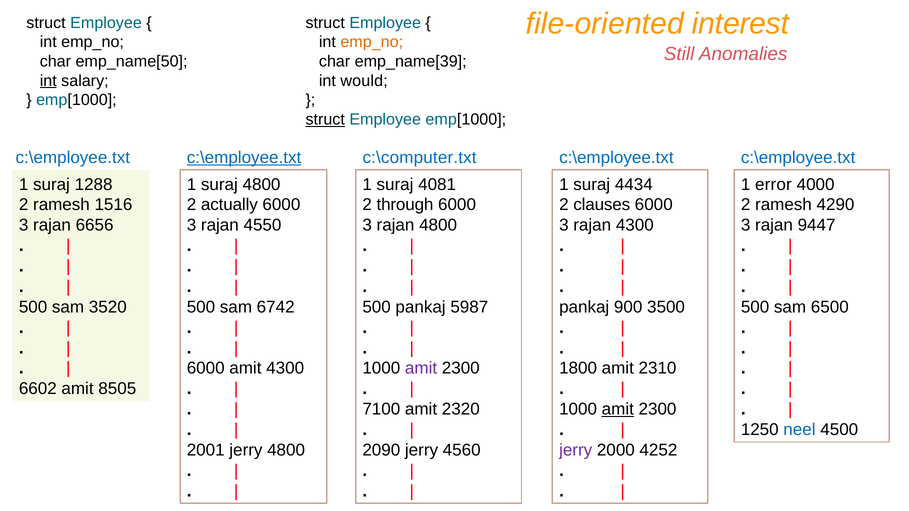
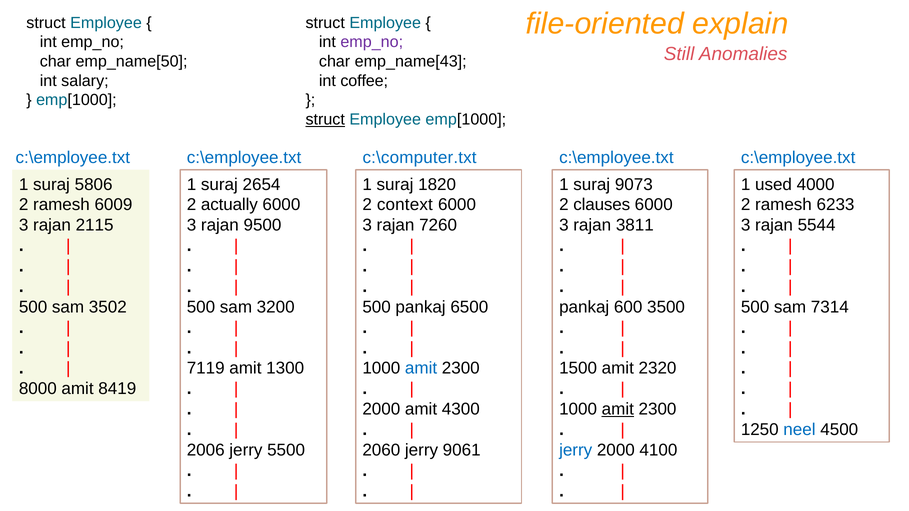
interest: interest -> explain
emp_no at (372, 42) colour: orange -> purple
emp_name[39: emp_name[39 -> emp_name[43
int at (48, 81) underline: present -> none
would: would -> coffee
c:\employee.txt at (244, 158) underline: present -> none
1288: 1288 -> 5806
suraj 4800: 4800 -> 2654
4081: 4081 -> 1820
4434: 4434 -> 9073
error: error -> used
1516: 1516 -> 6009
through: through -> context
4290: 4290 -> 6233
6656: 6656 -> 2115
4550: 4550 -> 9500
rajan 4800: 4800 -> 7260
rajan 4300: 4300 -> 3811
9447: 9447 -> 5544
3520: 3520 -> 3502
6742: 6742 -> 3200
5987: 5987 -> 6500
900: 900 -> 600
6500: 6500 -> 7314
6000 at (206, 369): 6000 -> 7119
amit 4300: 4300 -> 1300
amit at (421, 369) colour: purple -> blue
1800: 1800 -> 1500
2310: 2310 -> 2320
6602: 6602 -> 8000
8505: 8505 -> 8419
7100 at (381, 409): 7100 -> 2000
2320: 2320 -> 4300
2001: 2001 -> 2006
jerry 4800: 4800 -> 5500
2090: 2090 -> 2060
4560: 4560 -> 9061
jerry at (576, 450) colour: purple -> blue
4252: 4252 -> 4100
